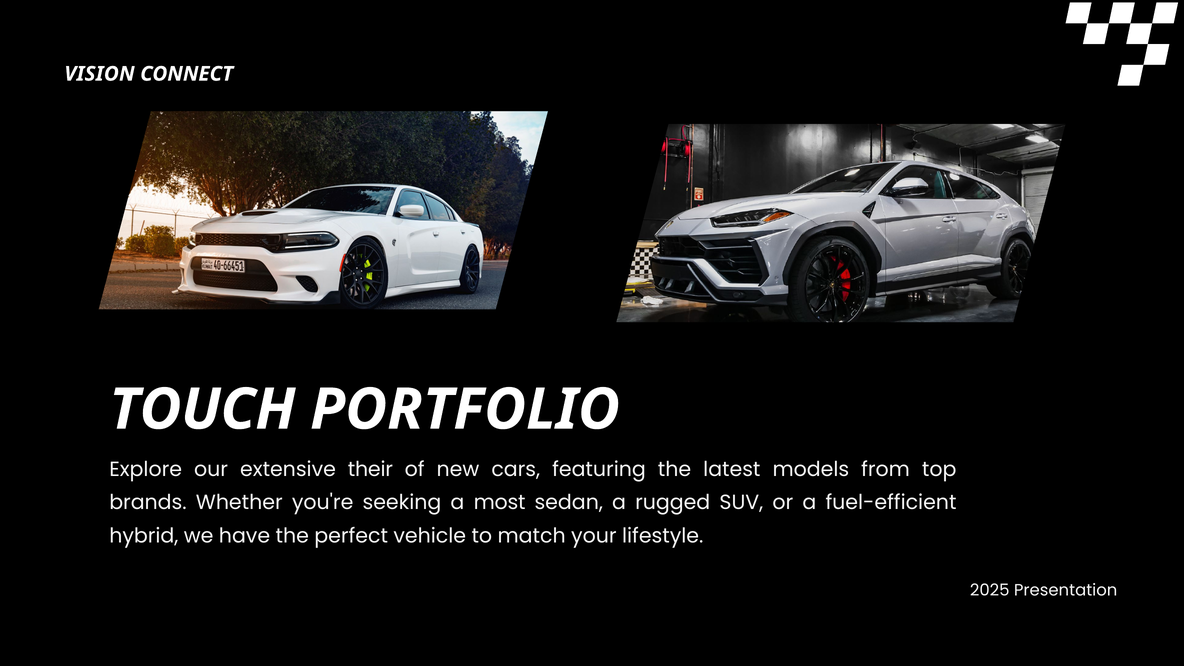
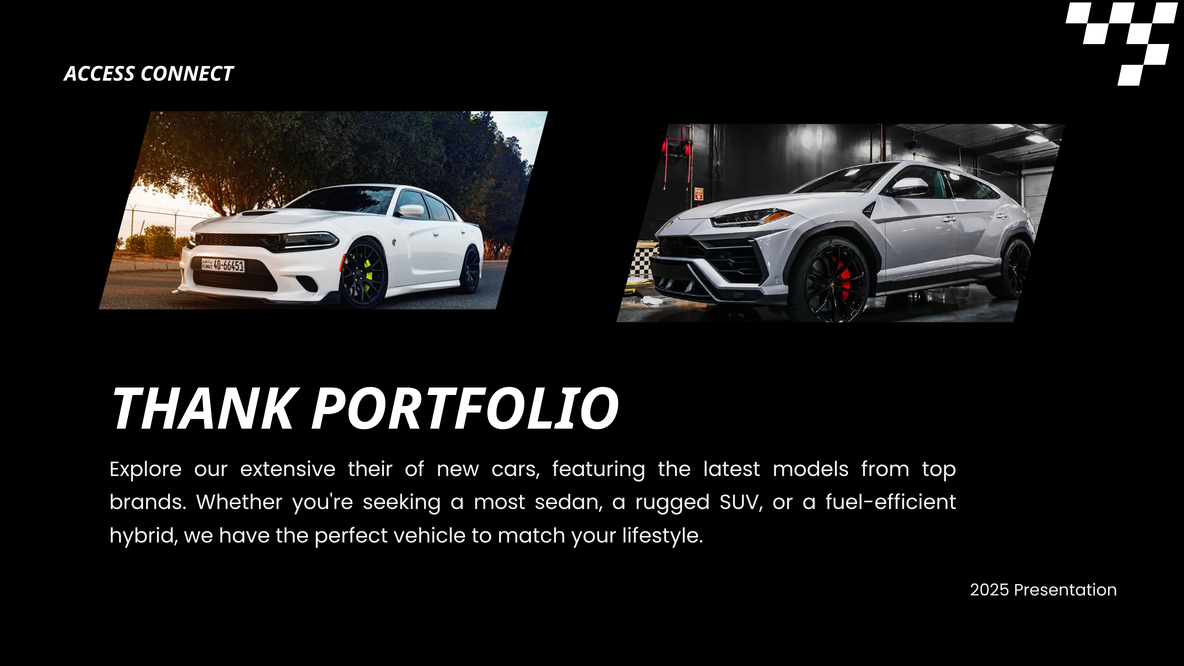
VISION: VISION -> ACCESS
TOUCH: TOUCH -> THANK
